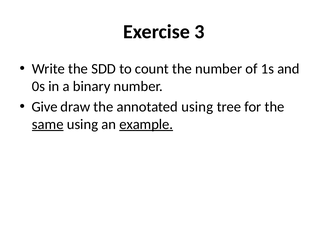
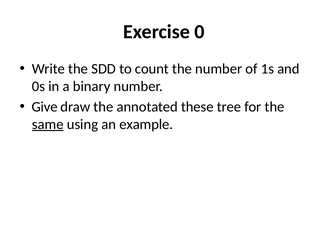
3: 3 -> 0
annotated using: using -> these
example underline: present -> none
